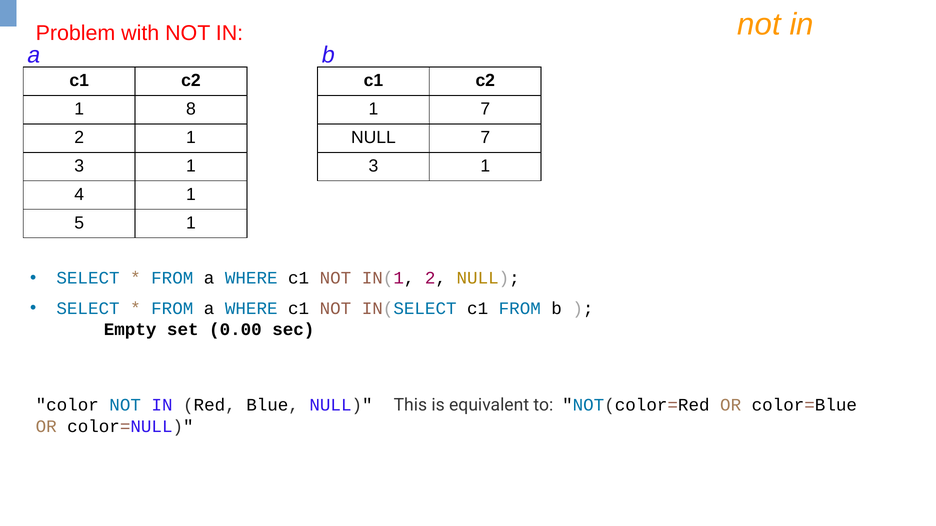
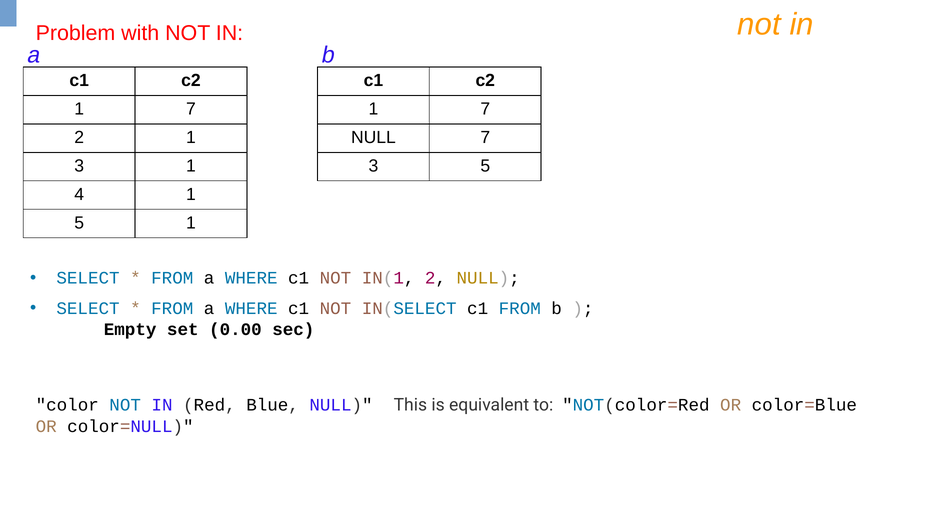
8 at (191, 109): 8 -> 7
1 at (485, 166): 1 -> 5
